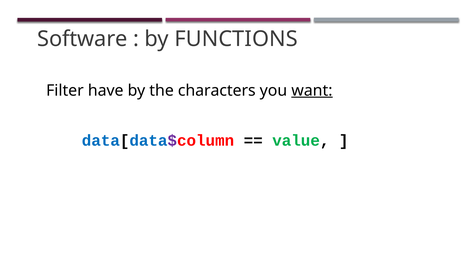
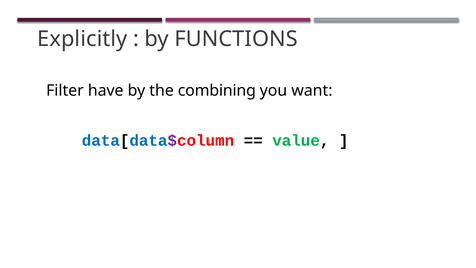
Software: Software -> Explicitly
characters: characters -> combining
want underline: present -> none
